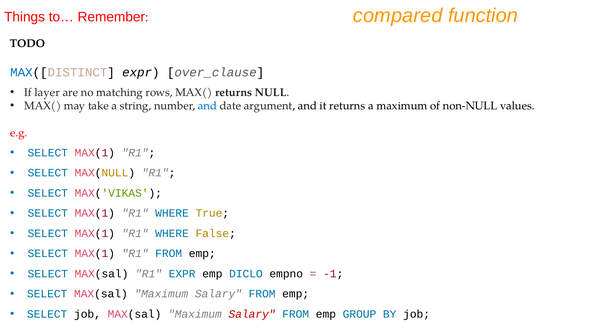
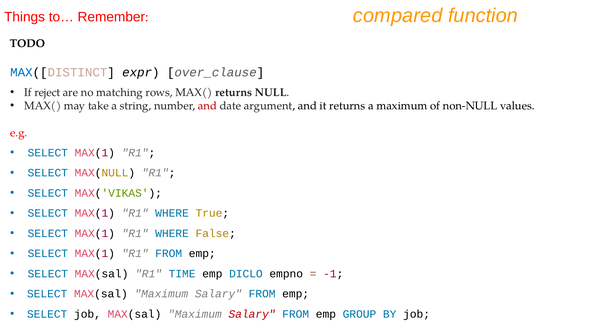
layer: layer -> reject
and at (207, 106) colour: blue -> red
R1 EXPR: EXPR -> TIME
